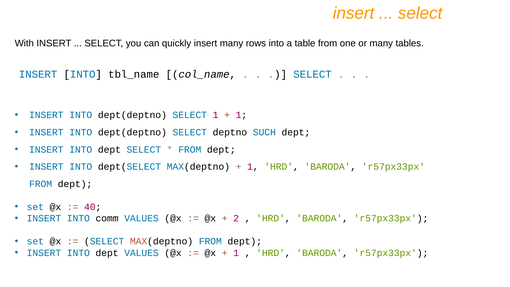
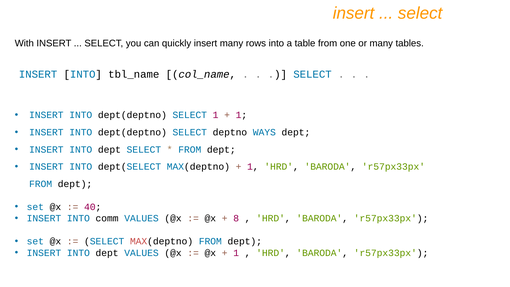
SUCH: SUCH -> WAYS
2: 2 -> 8
